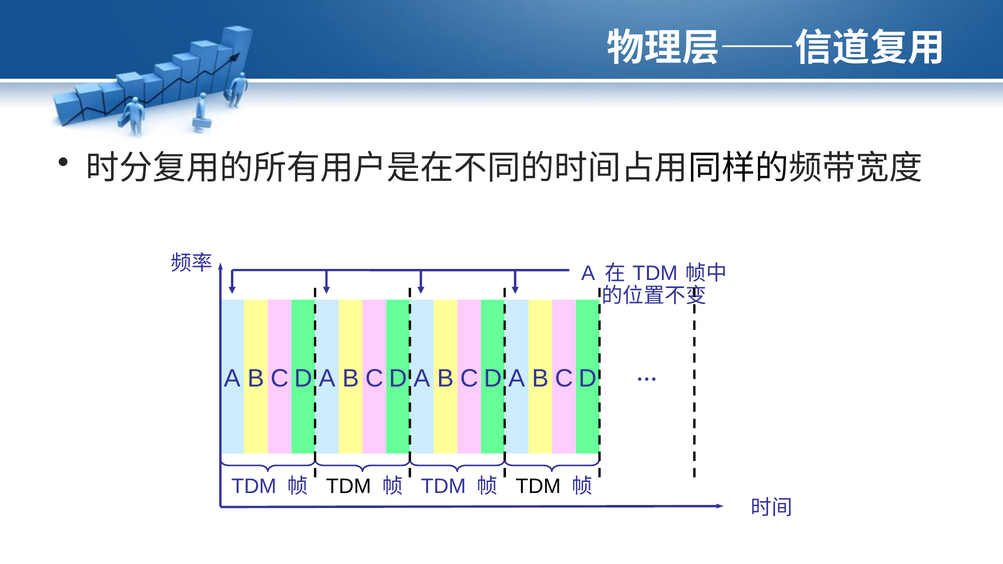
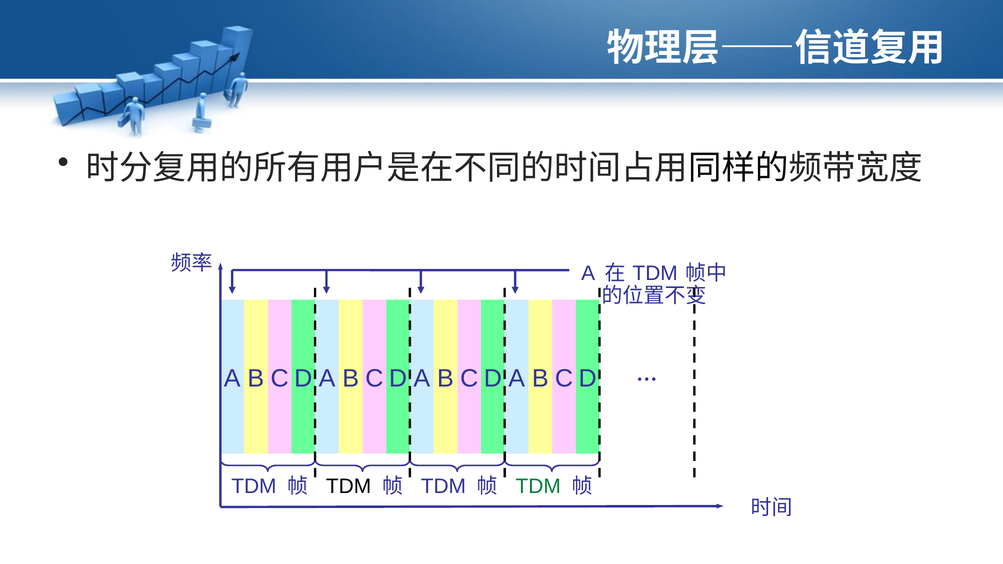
TDM at (538, 486) colour: black -> green
